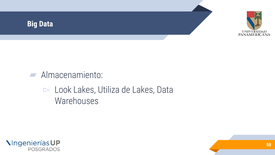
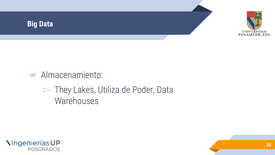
Look: Look -> They
de Lakes: Lakes -> Poder
